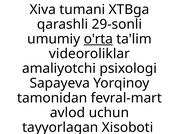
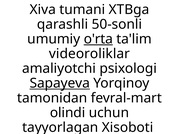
29-sonli: 29-sonli -> 50-sonli
Sapayeva underline: none -> present
avlod: avlod -> olindi
